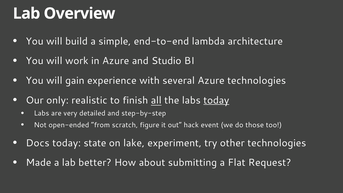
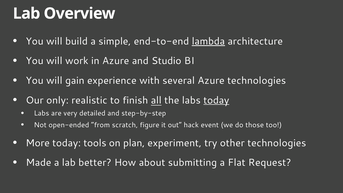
lambda underline: none -> present
Docs: Docs -> More
state: state -> tools
lake: lake -> plan
